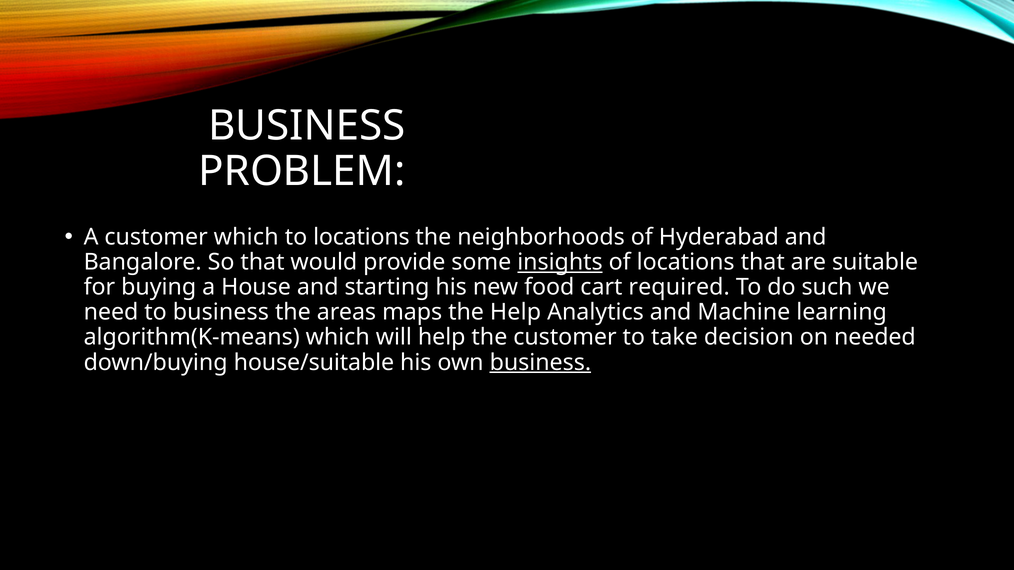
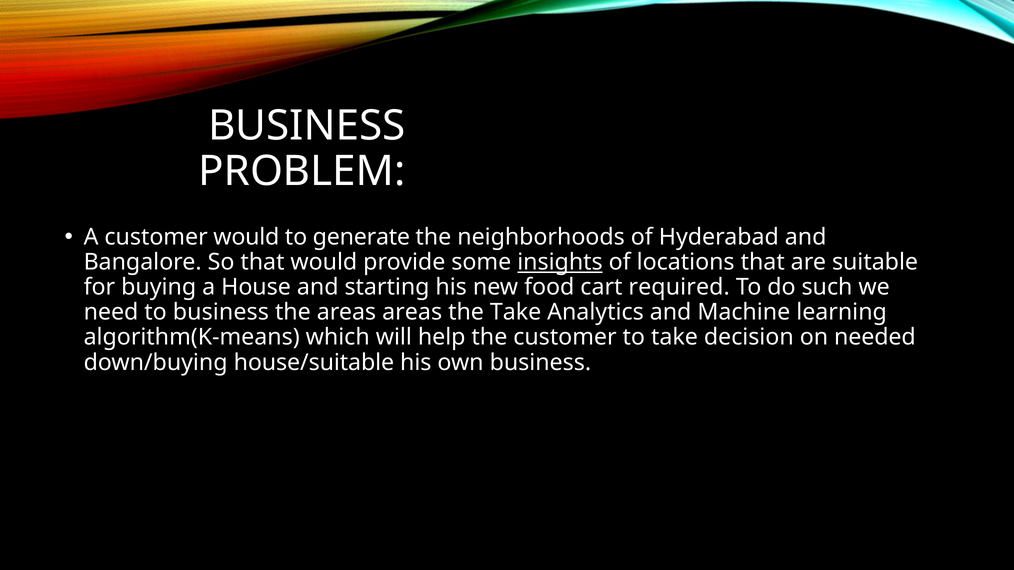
customer which: which -> would
to locations: locations -> generate
areas maps: maps -> areas
the Help: Help -> Take
business at (540, 363) underline: present -> none
